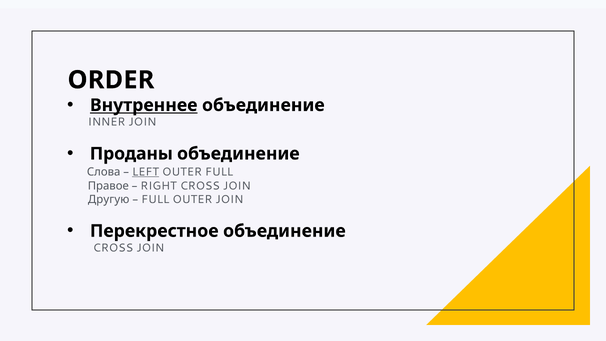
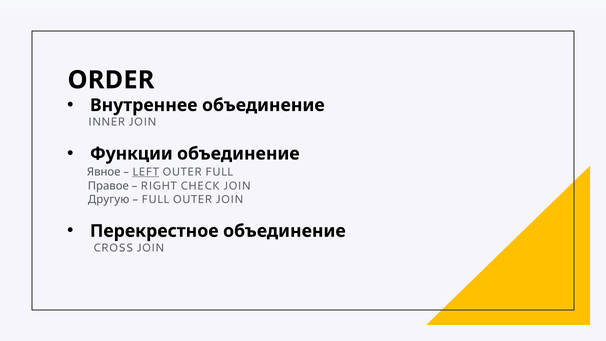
Внутреннее underline: present -> none
Проданы: Проданы -> Функции
Слова: Слова -> Явное
RIGHT CROSS: CROSS -> CHECK
